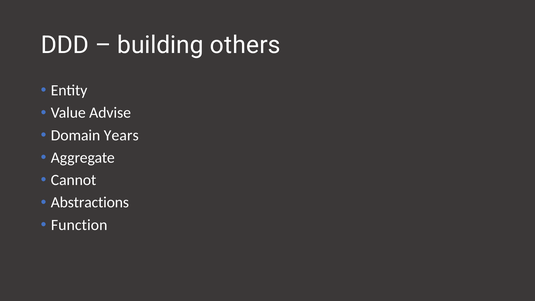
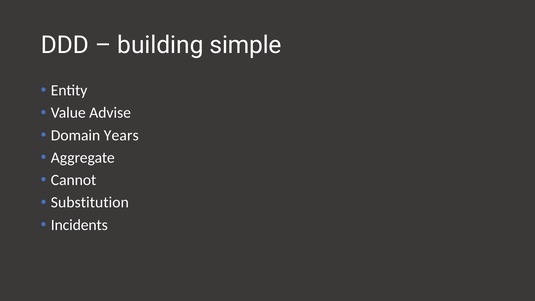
others: others -> simple
Abstractions: Abstractions -> Substitution
Function: Function -> Incidents
